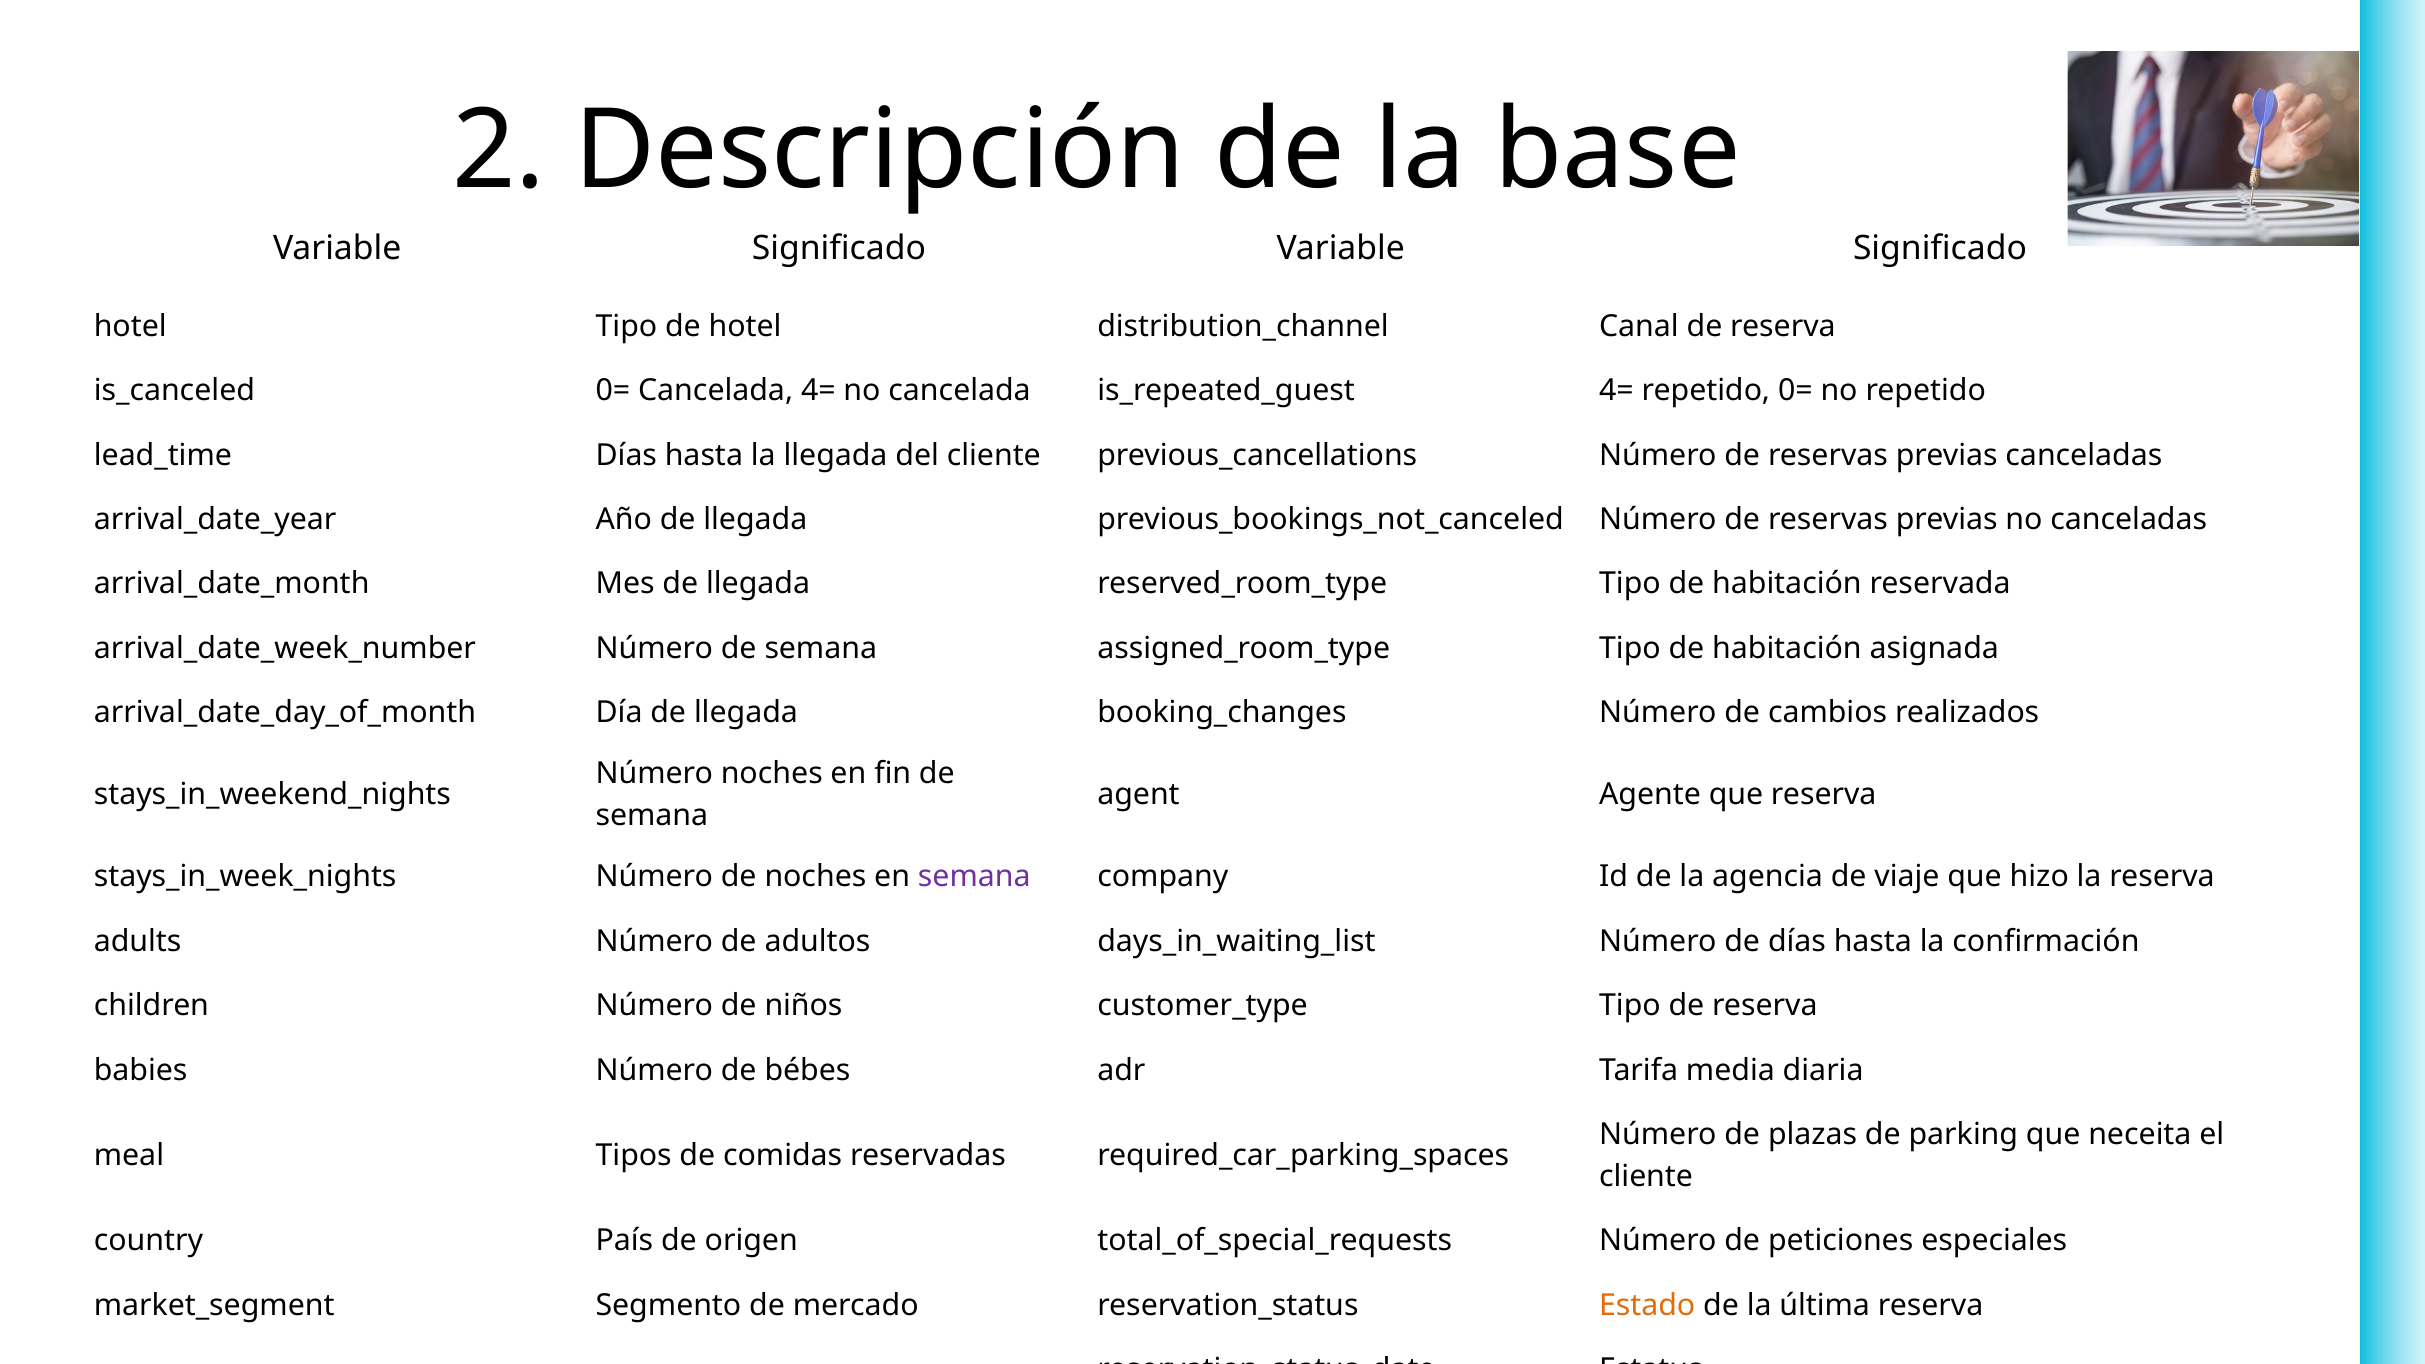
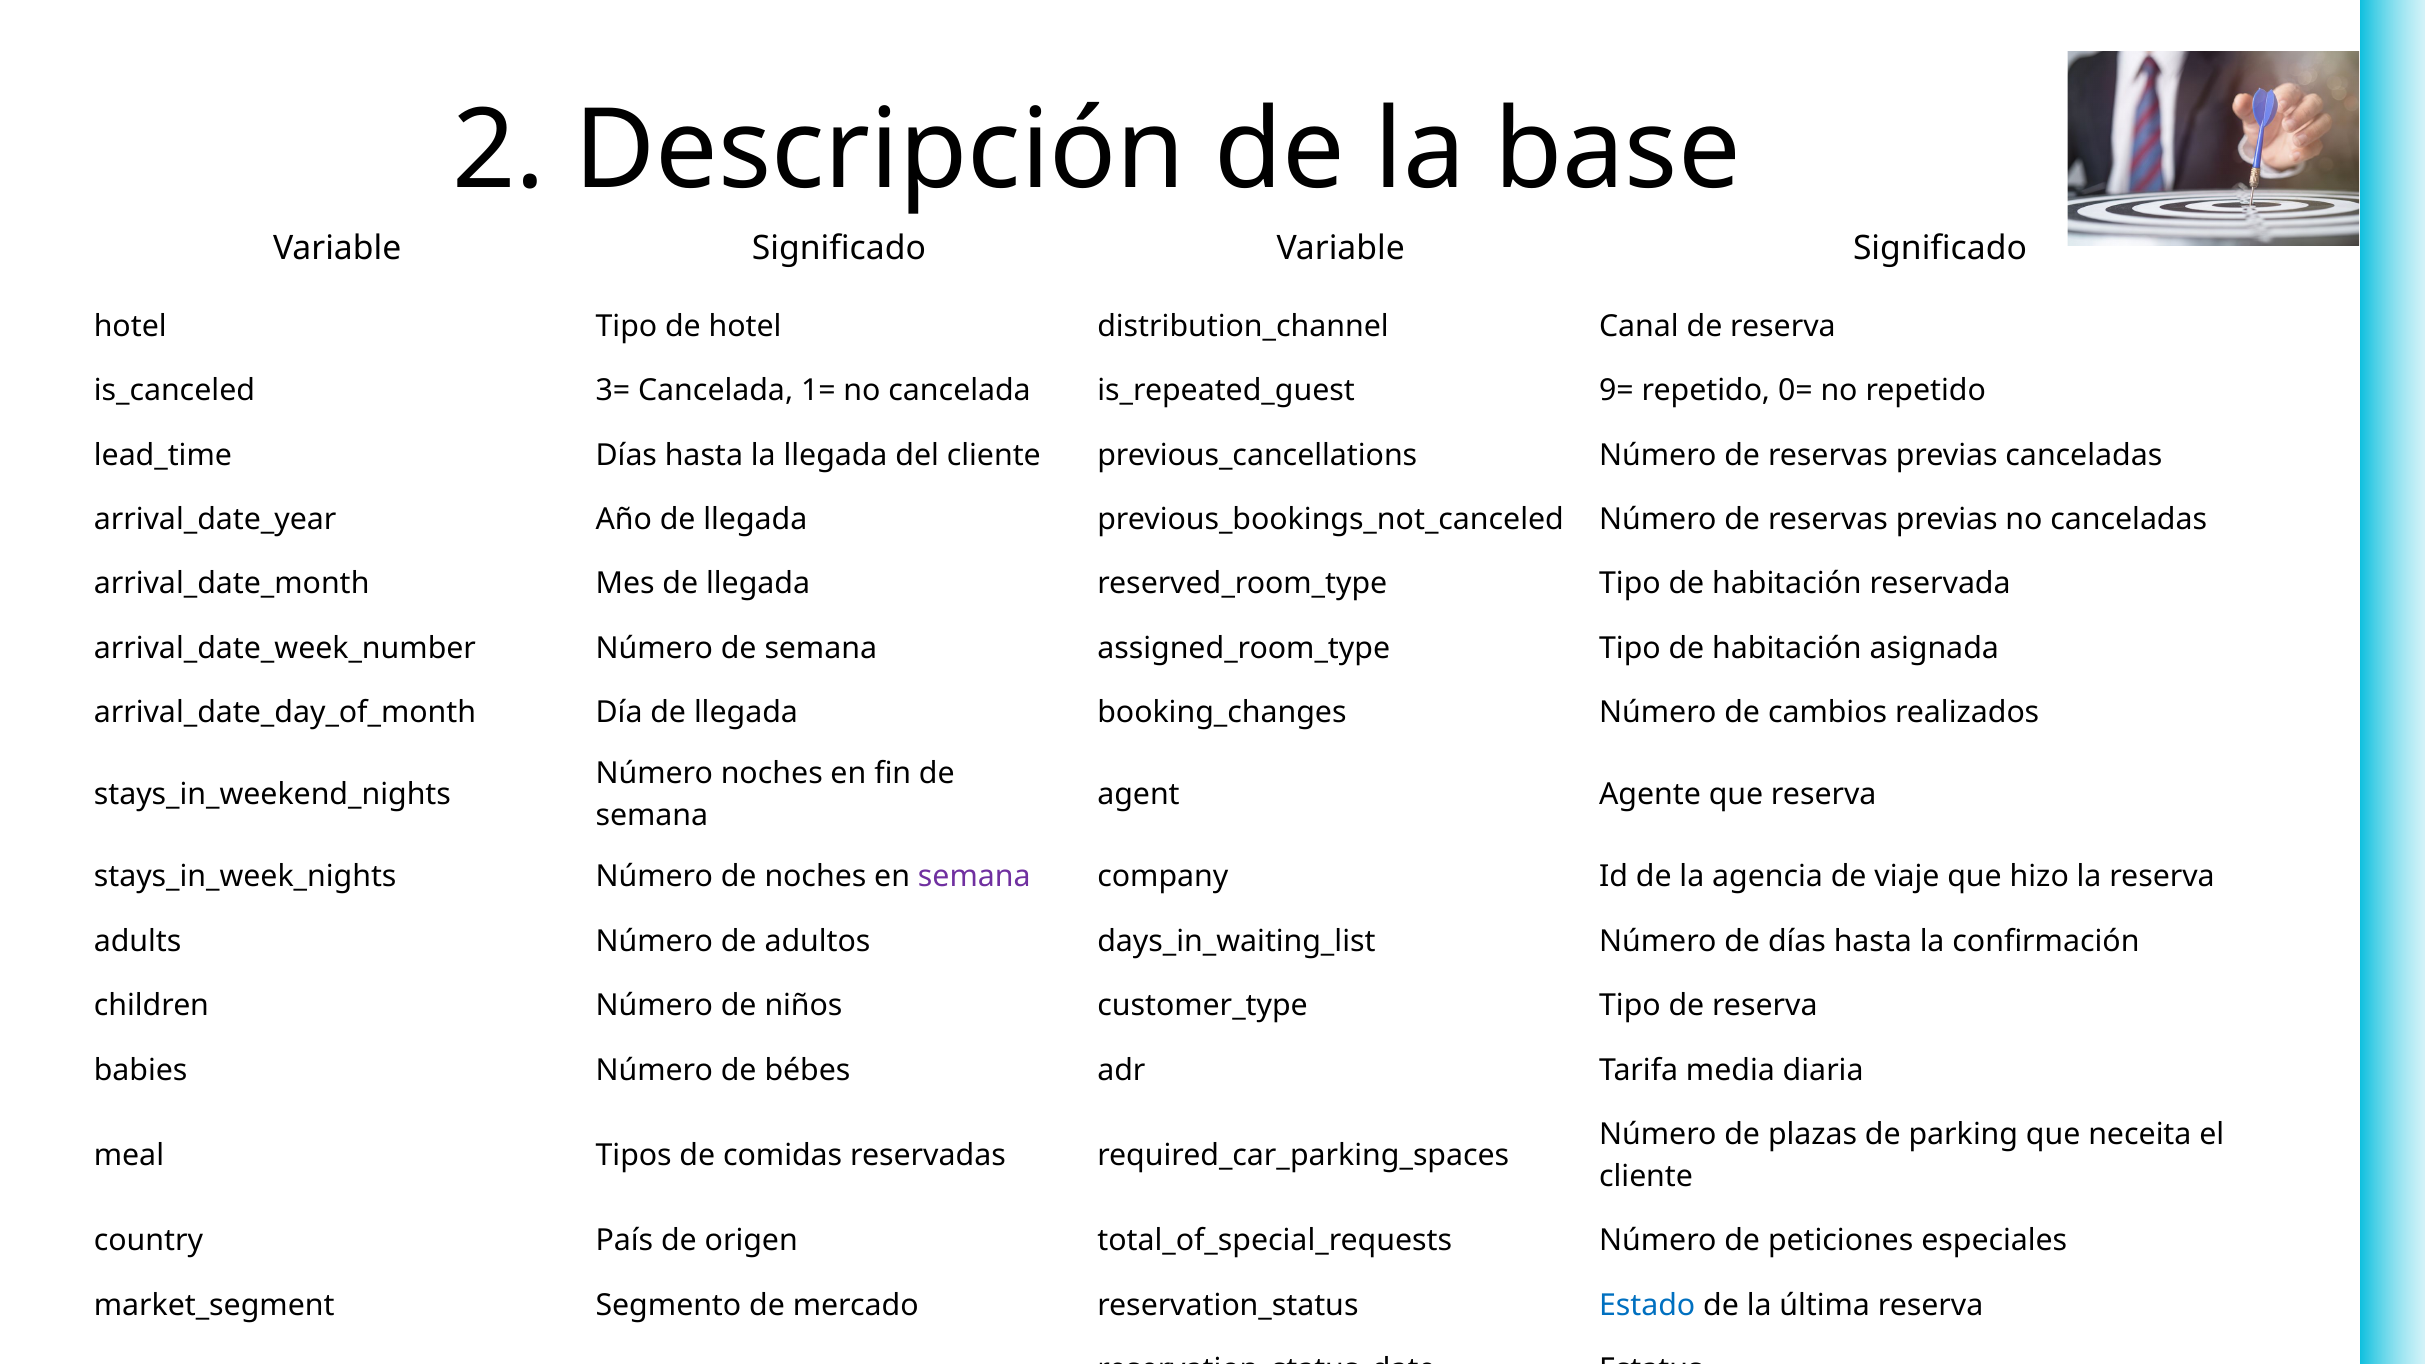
0= at (613, 391): 0= -> 3=
Cancelada 4=: 4= -> 1=
4= at (1616, 391): 4= -> 9=
Estado colour: orange -> blue
